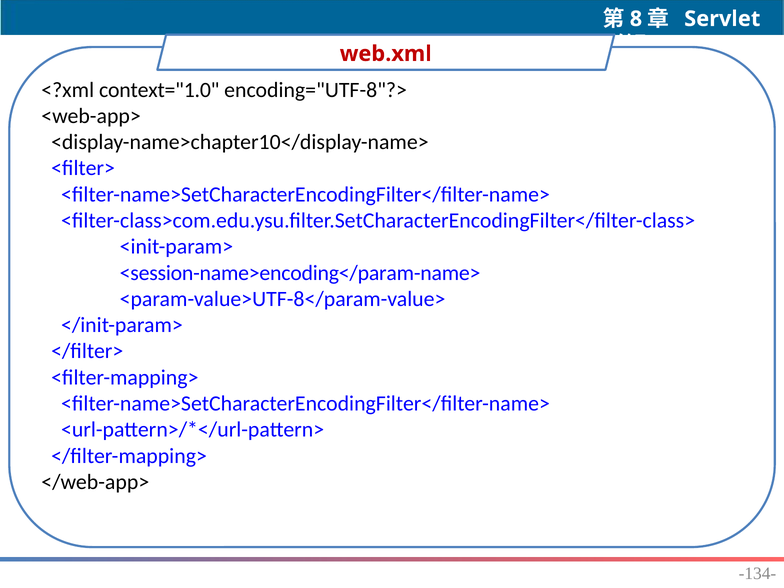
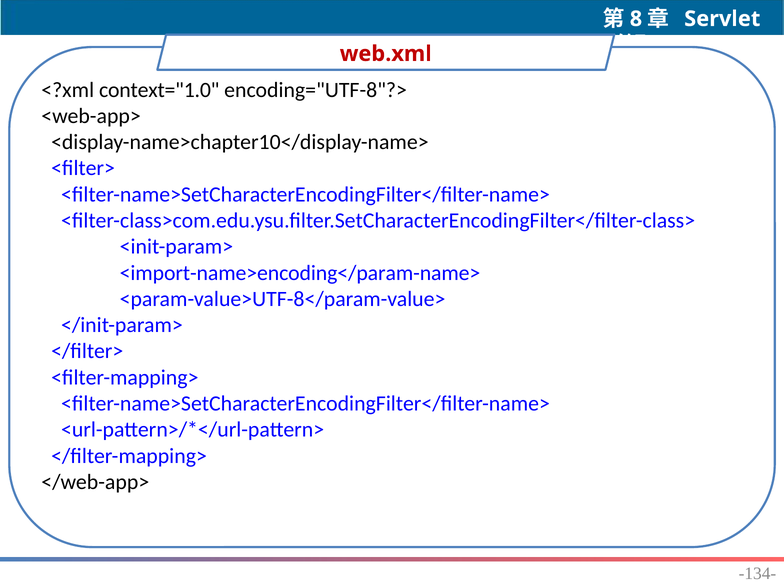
<session-name>encoding</param-name>: <session-name>encoding</param-name> -> <import-name>encoding</param-name>
